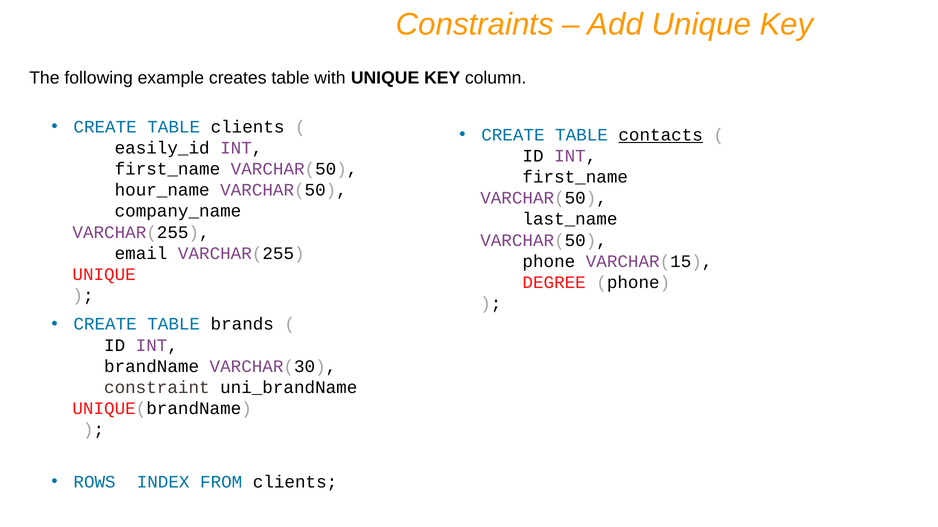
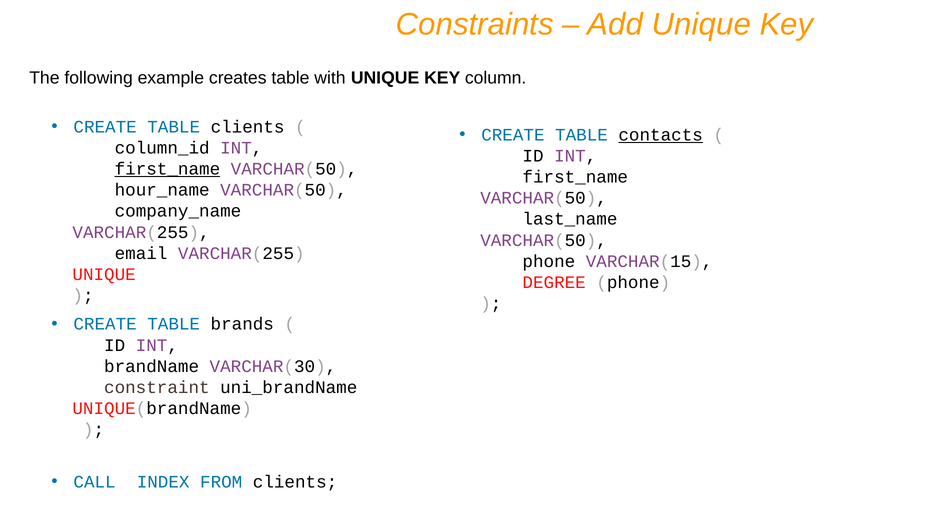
easily_id: easily_id -> column_id
first_name at (167, 169) underline: none -> present
ROWS: ROWS -> CALL
